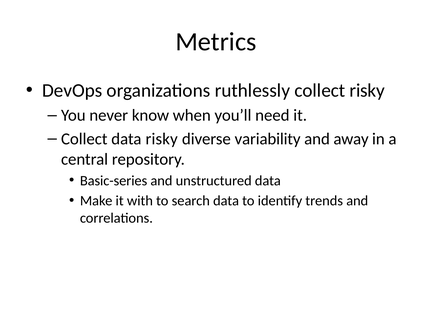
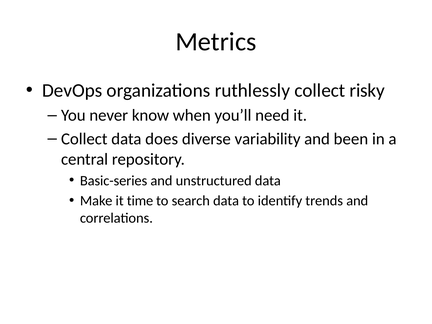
data risky: risky -> does
away: away -> been
with: with -> time
